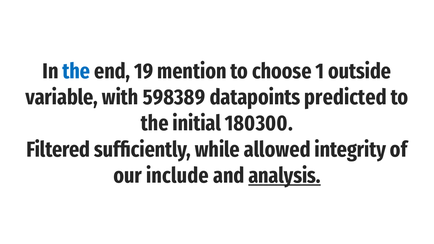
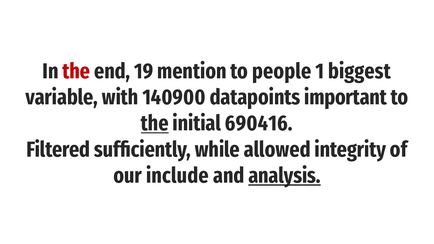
the at (76, 71) colour: blue -> red
choose: choose -> people
outside: outside -> biggest
598389: 598389 -> 140900
predicted: predicted -> important
the at (155, 124) underline: none -> present
180300: 180300 -> 690416
